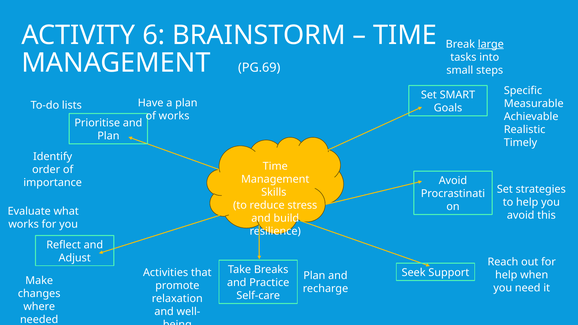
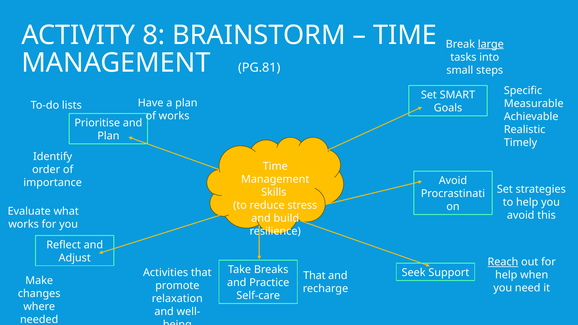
6: 6 -> 8
PG.69: PG.69 -> PG.81
Reach underline: none -> present
Plan at (314, 276): Plan -> That
